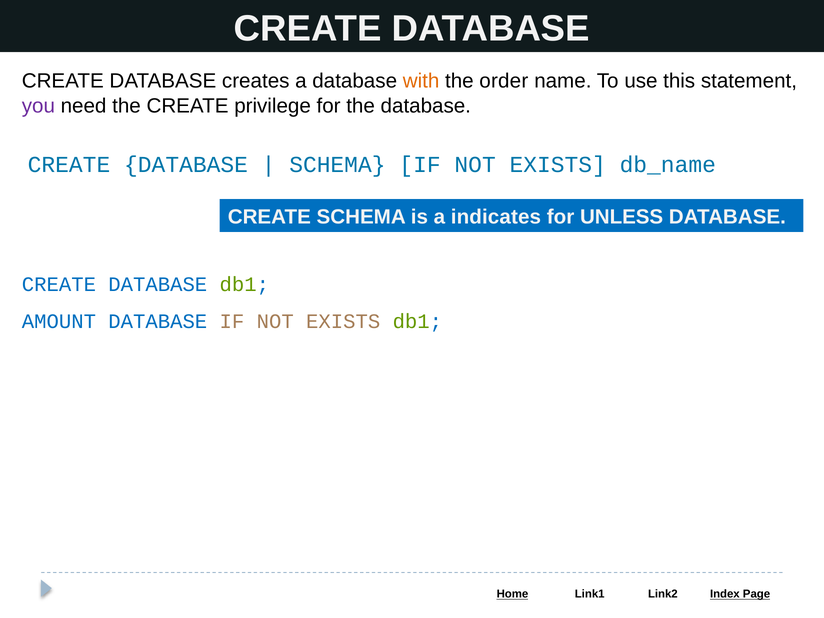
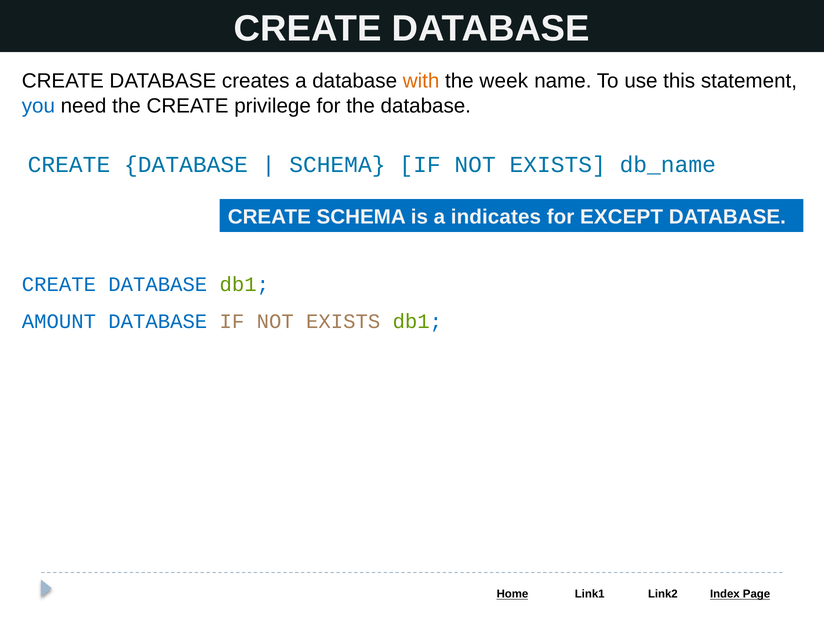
order: order -> week
you colour: purple -> blue
UNLESS: UNLESS -> EXCEPT
